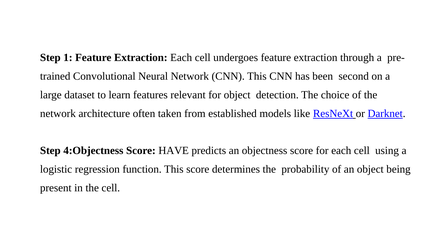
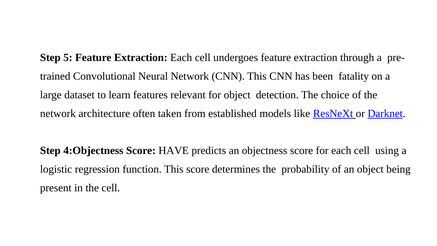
1: 1 -> 5
second: second -> fatality
